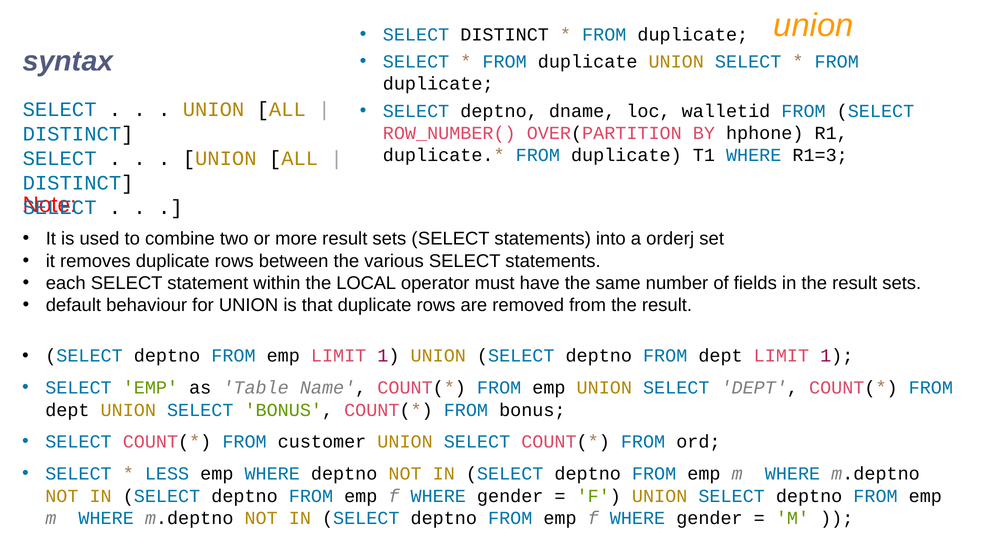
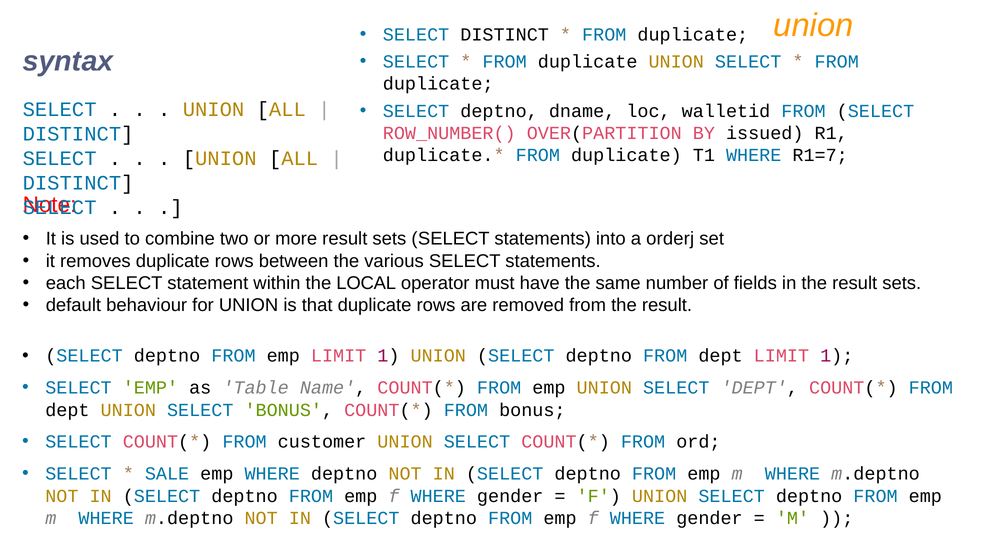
hphone: hphone -> issued
R1=3: R1=3 -> R1=7
LESS: LESS -> SALE
